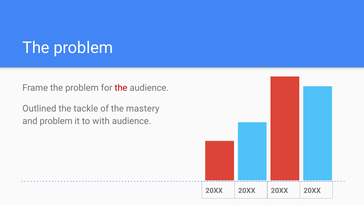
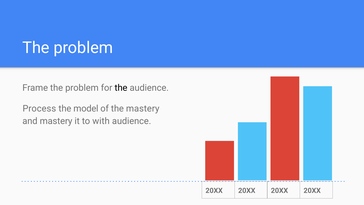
the at (121, 88) colour: red -> black
Outlined: Outlined -> Process
tackle: tackle -> model
and problem: problem -> mastery
